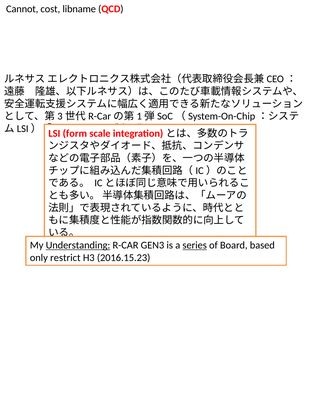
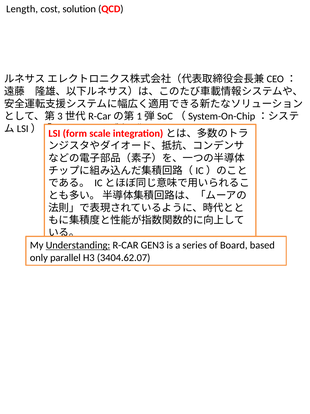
Cannot: Cannot -> Length
libname: libname -> solution
series underline: present -> none
restrict: restrict -> parallel
2016.15.23: 2016.15.23 -> 3404.62.07
